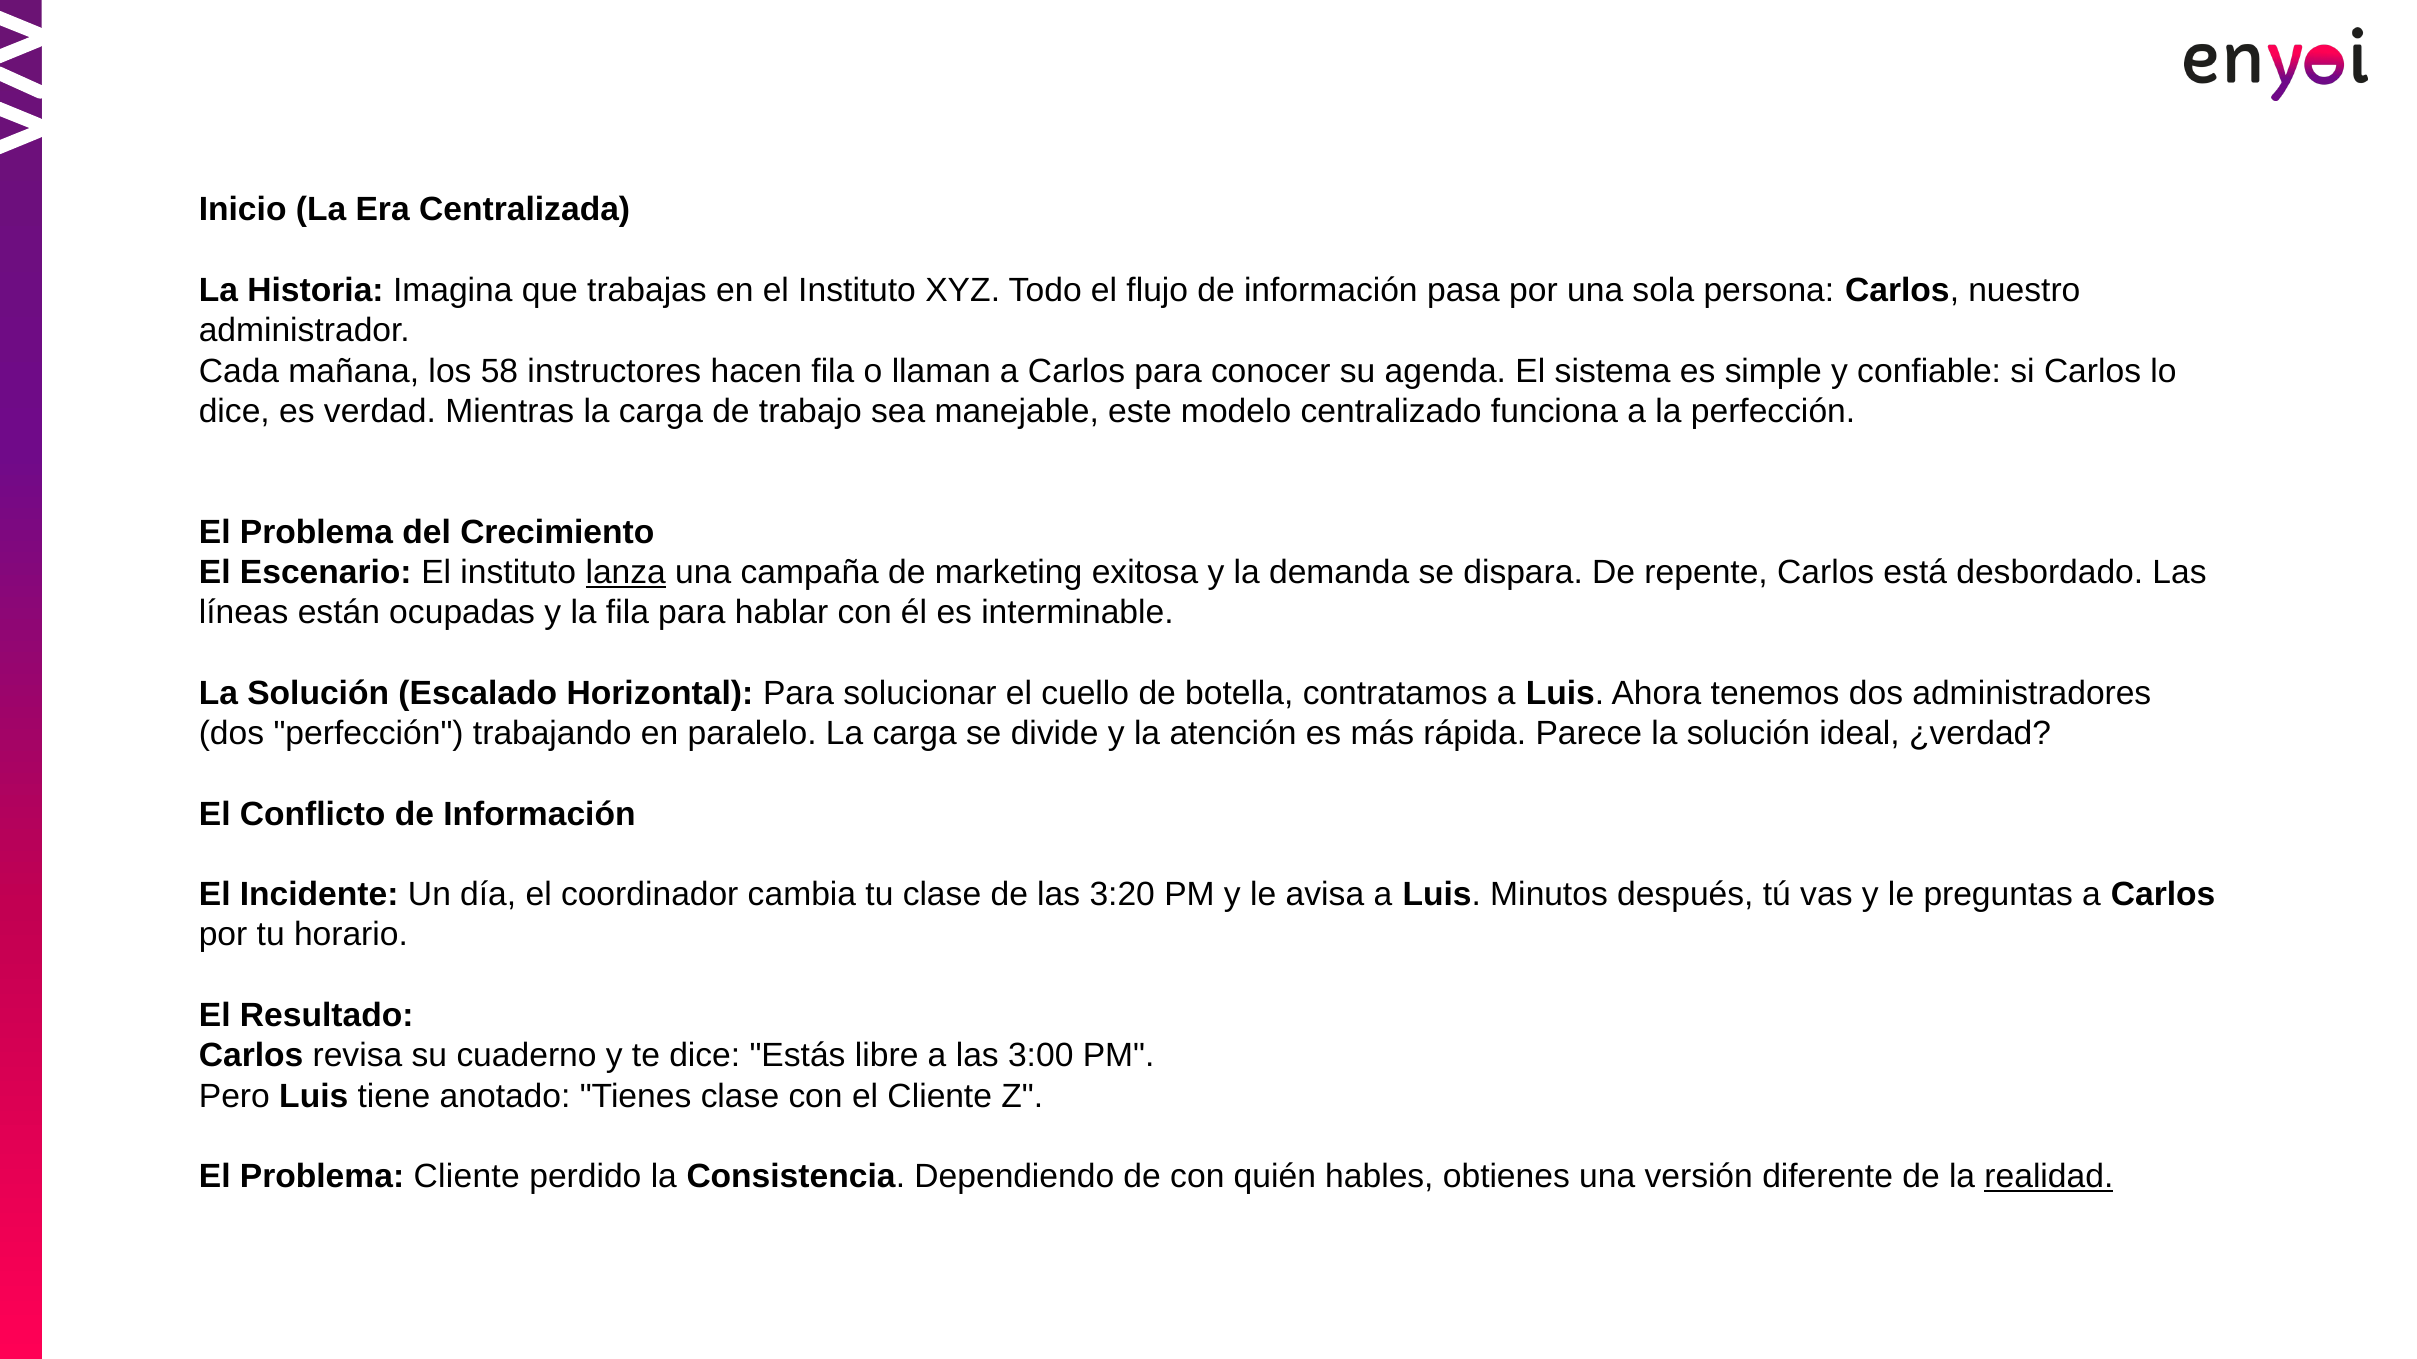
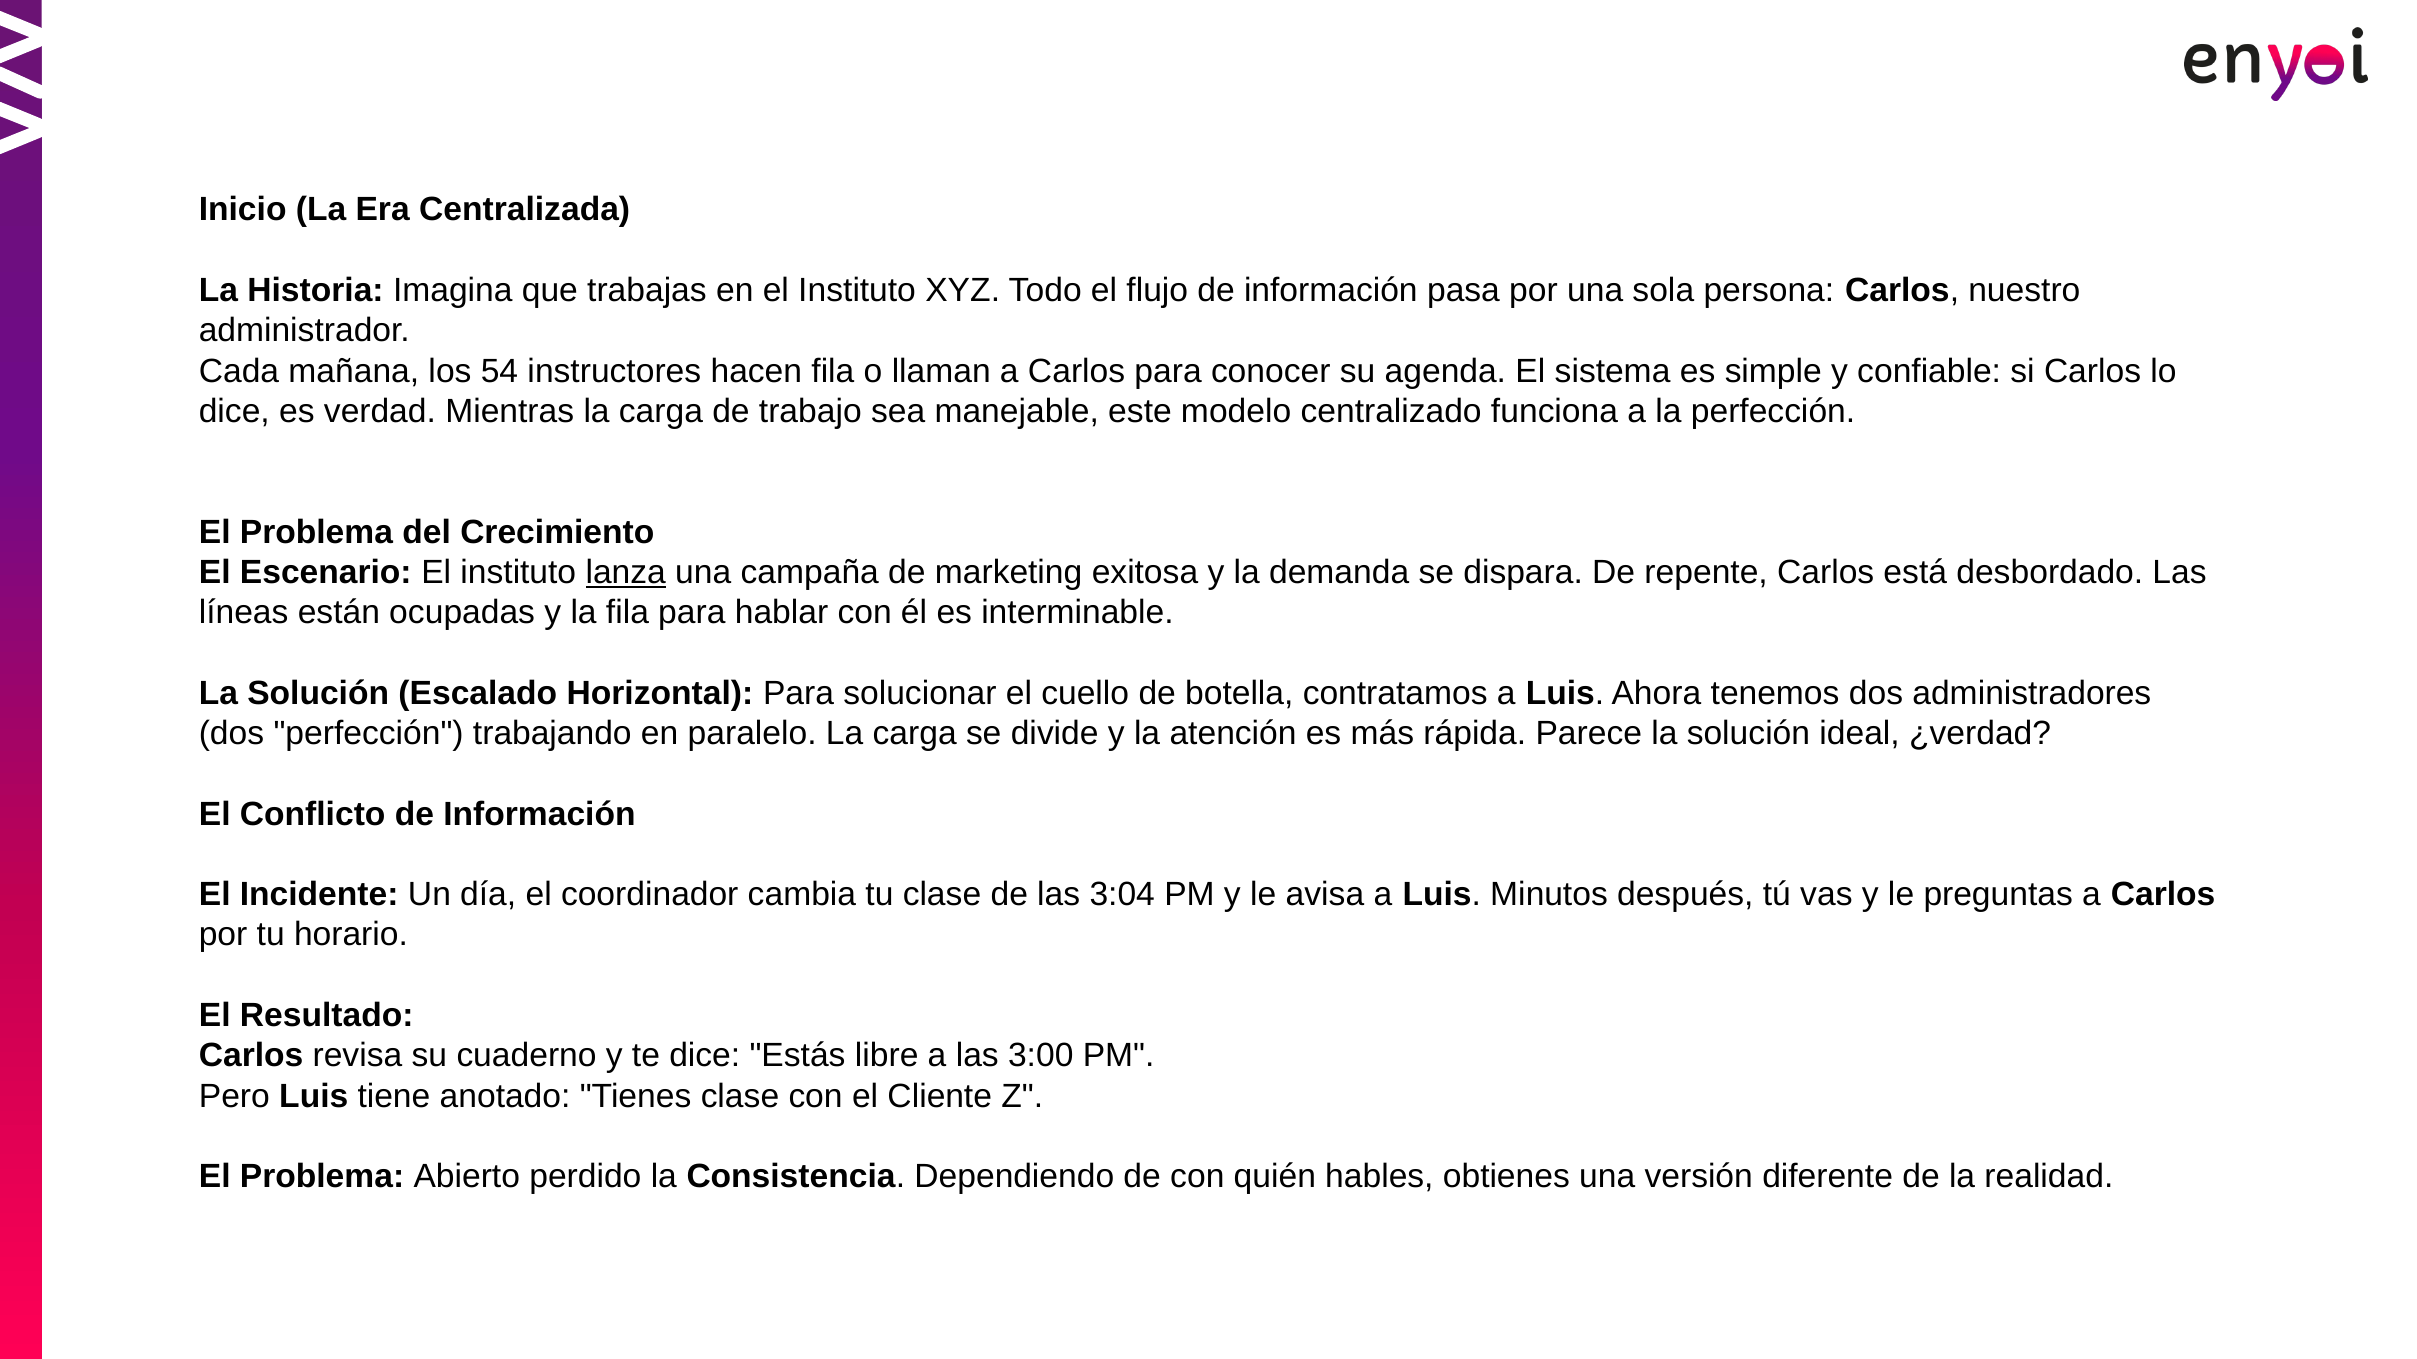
58: 58 -> 54
3:20: 3:20 -> 3:04
Problema Cliente: Cliente -> Abierto
realidad underline: present -> none
